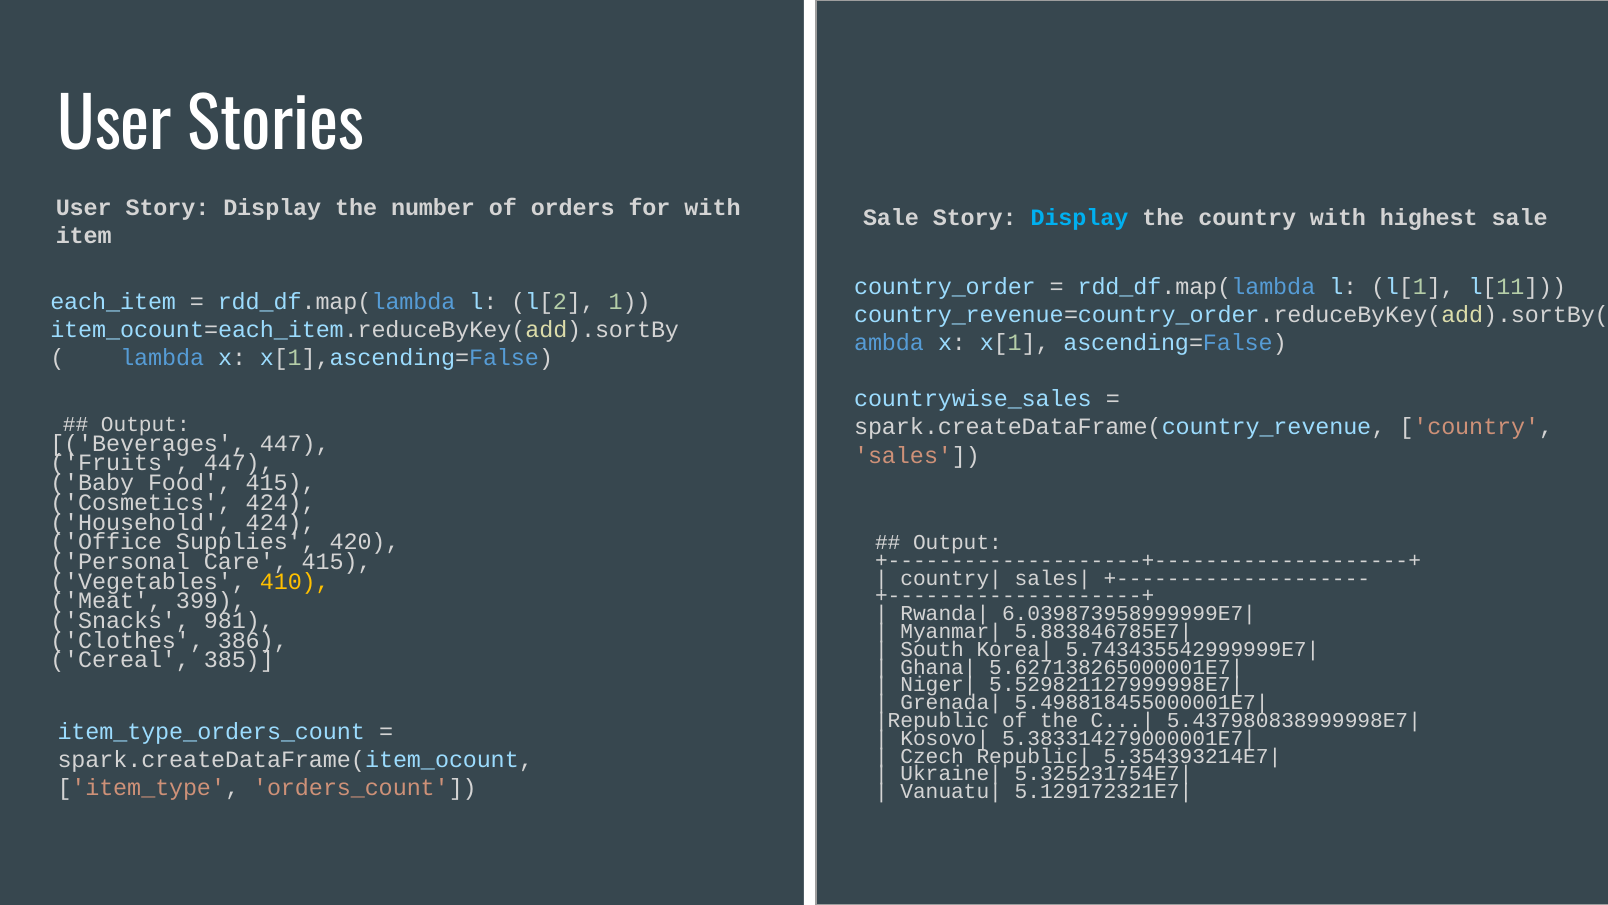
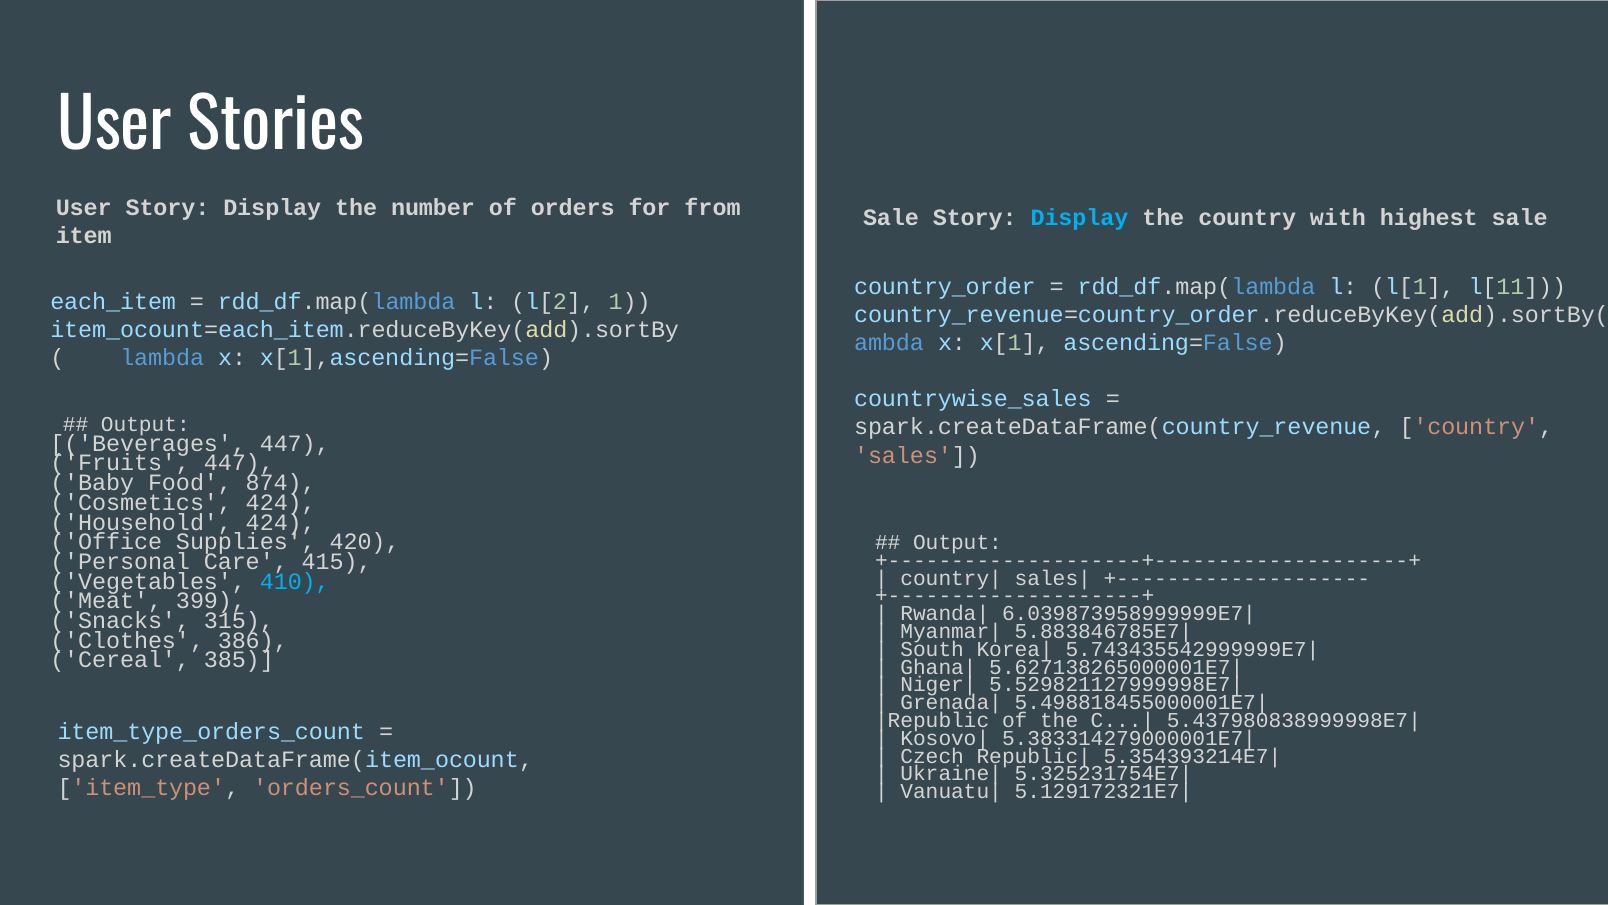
for with: with -> from
Food 415: 415 -> 874
410 colour: yellow -> light blue
981: 981 -> 315
